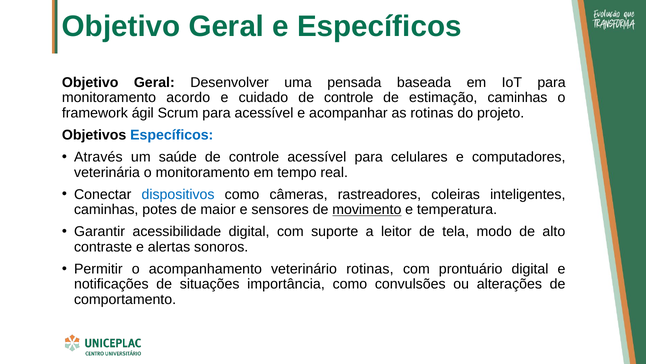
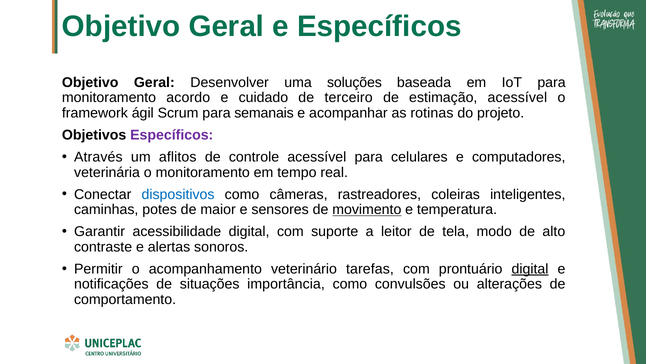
pensada: pensada -> soluções
cuidado de controle: controle -> terceiro
estimação caminhas: caminhas -> acessível
para acessível: acessível -> semanais
Específicos at (172, 135) colour: blue -> purple
saúde: saúde -> aflitos
veterinário rotinas: rotinas -> tarefas
digital at (530, 269) underline: none -> present
